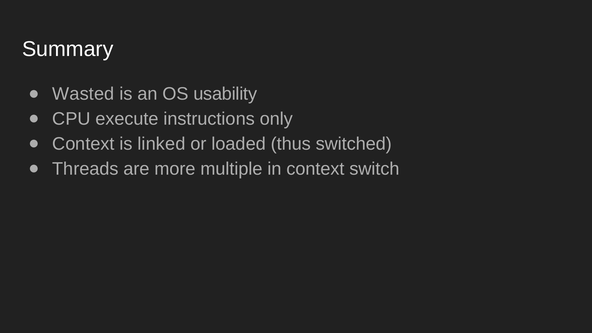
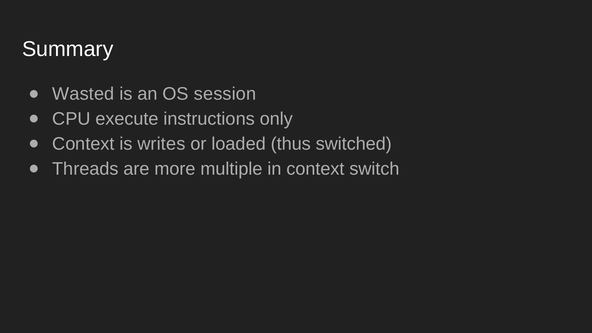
usability: usability -> session
linked: linked -> writes
